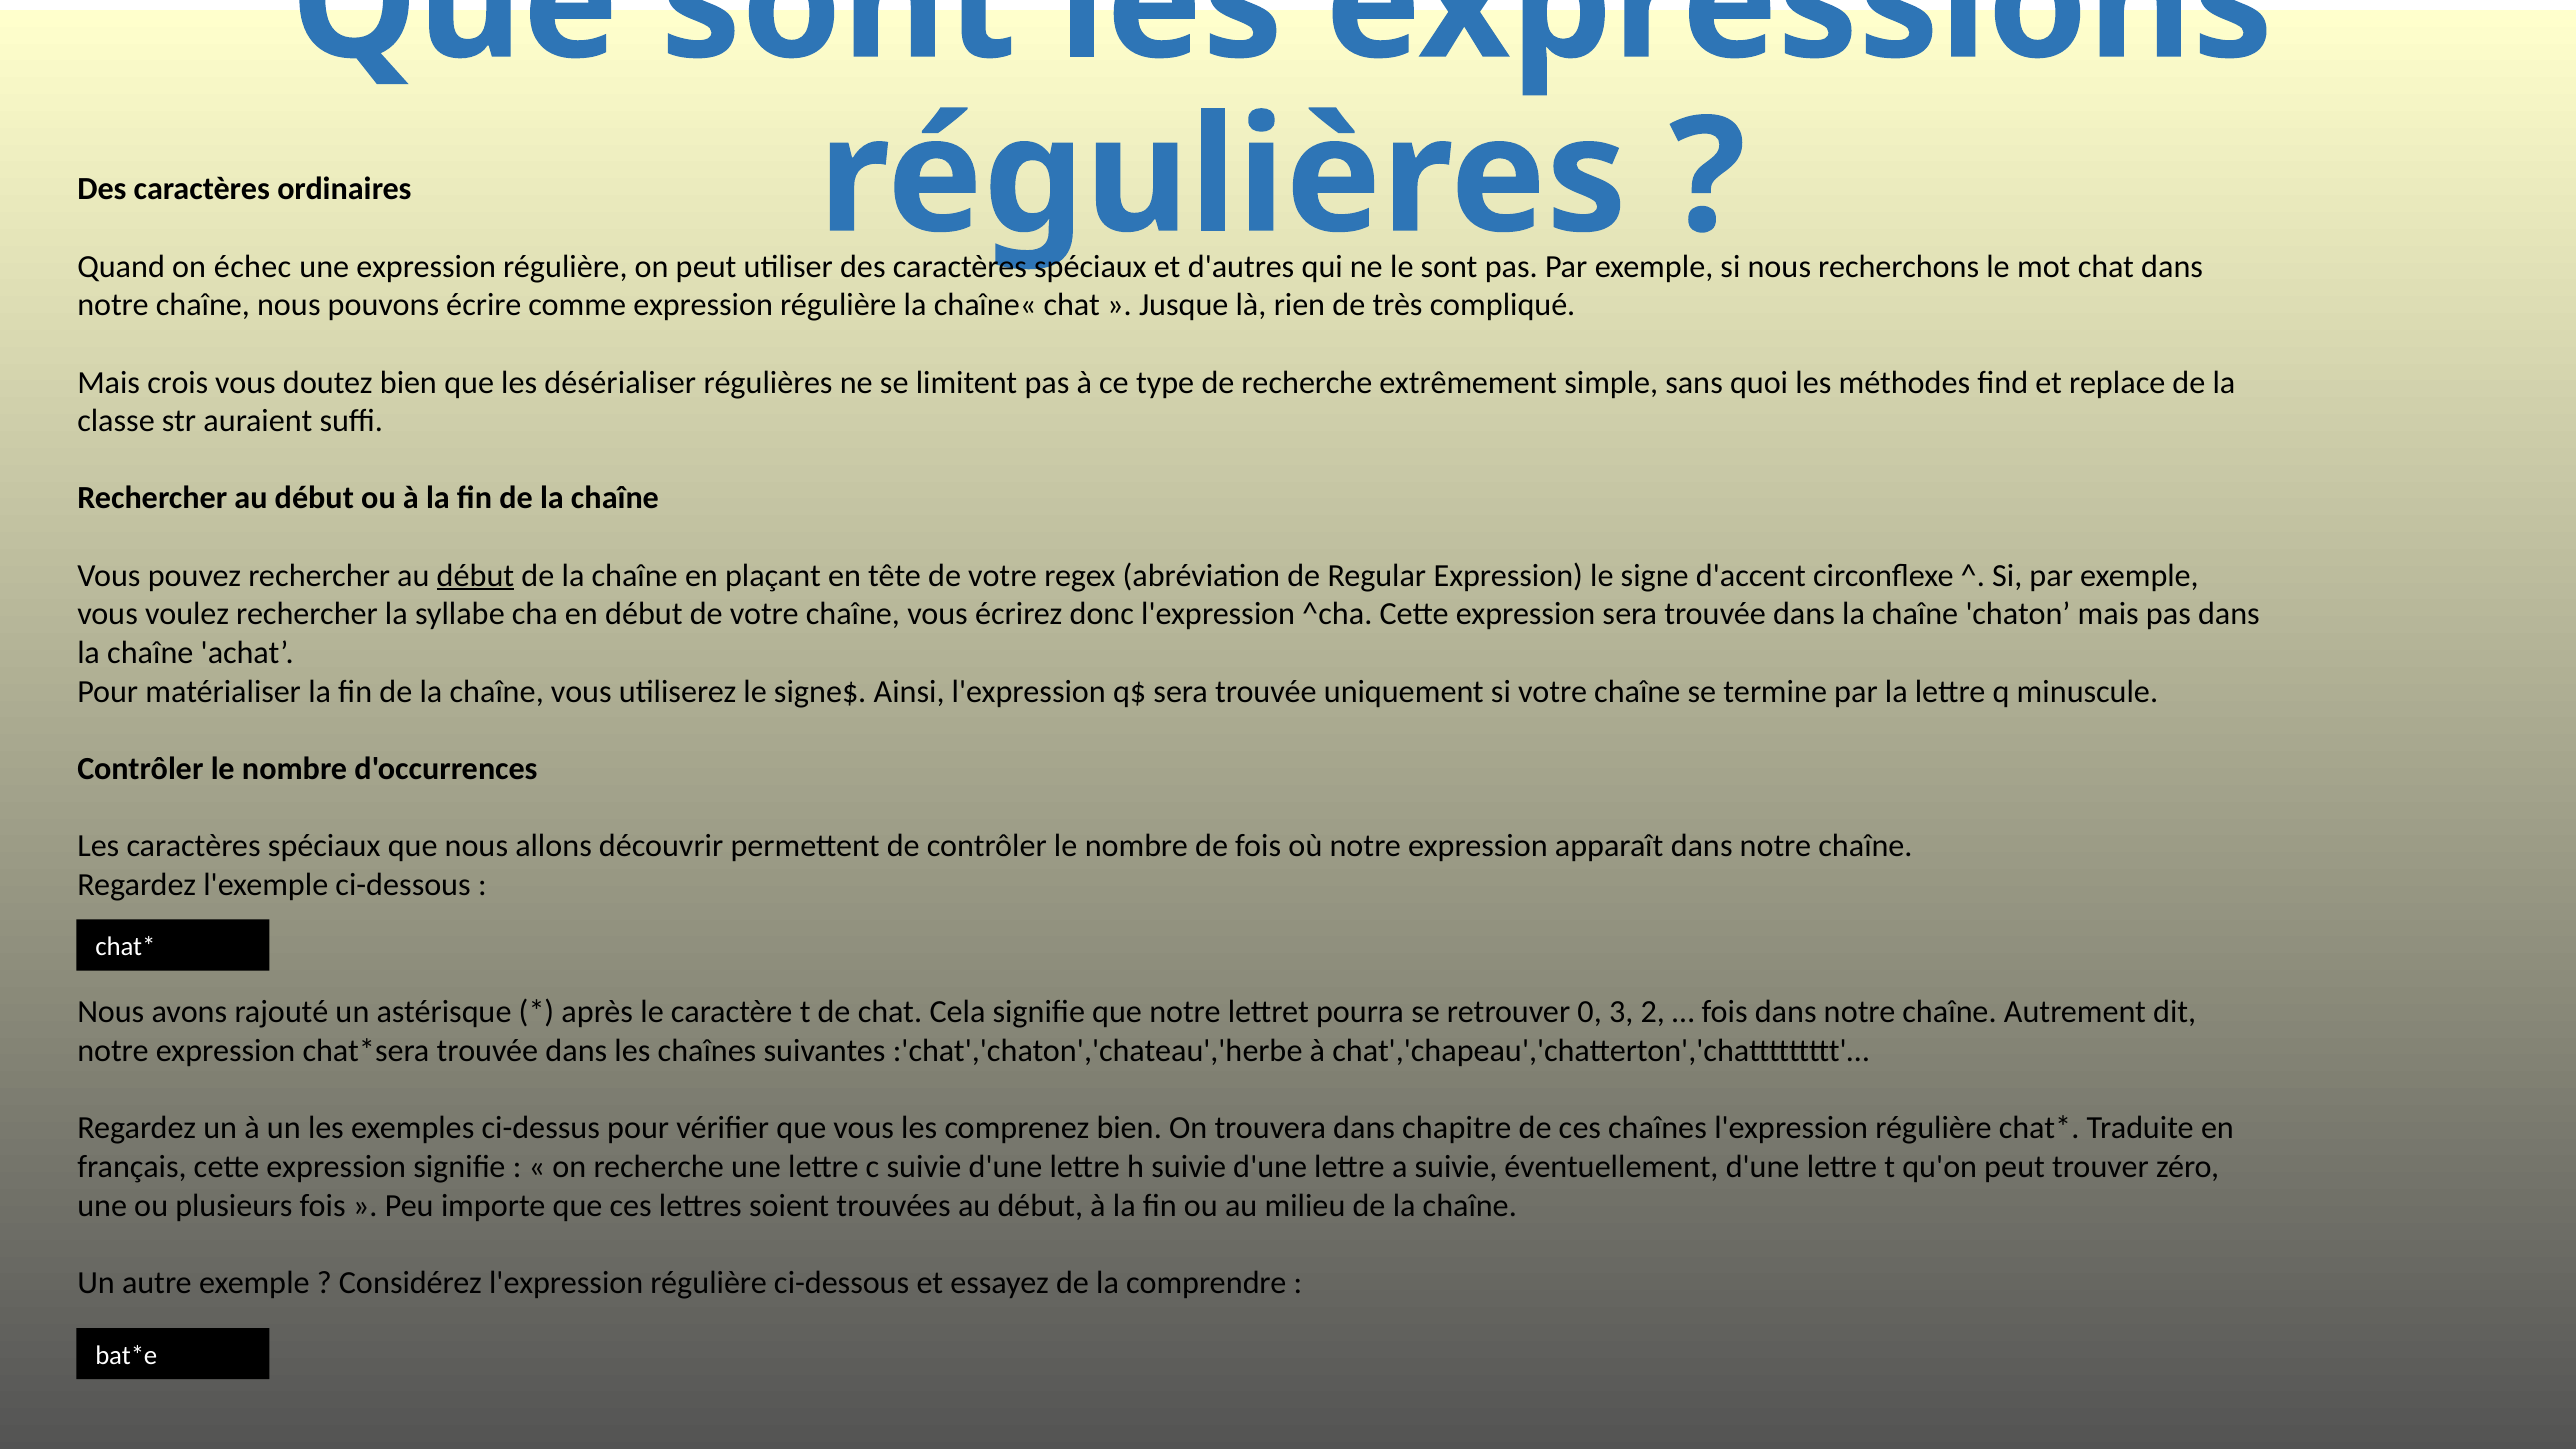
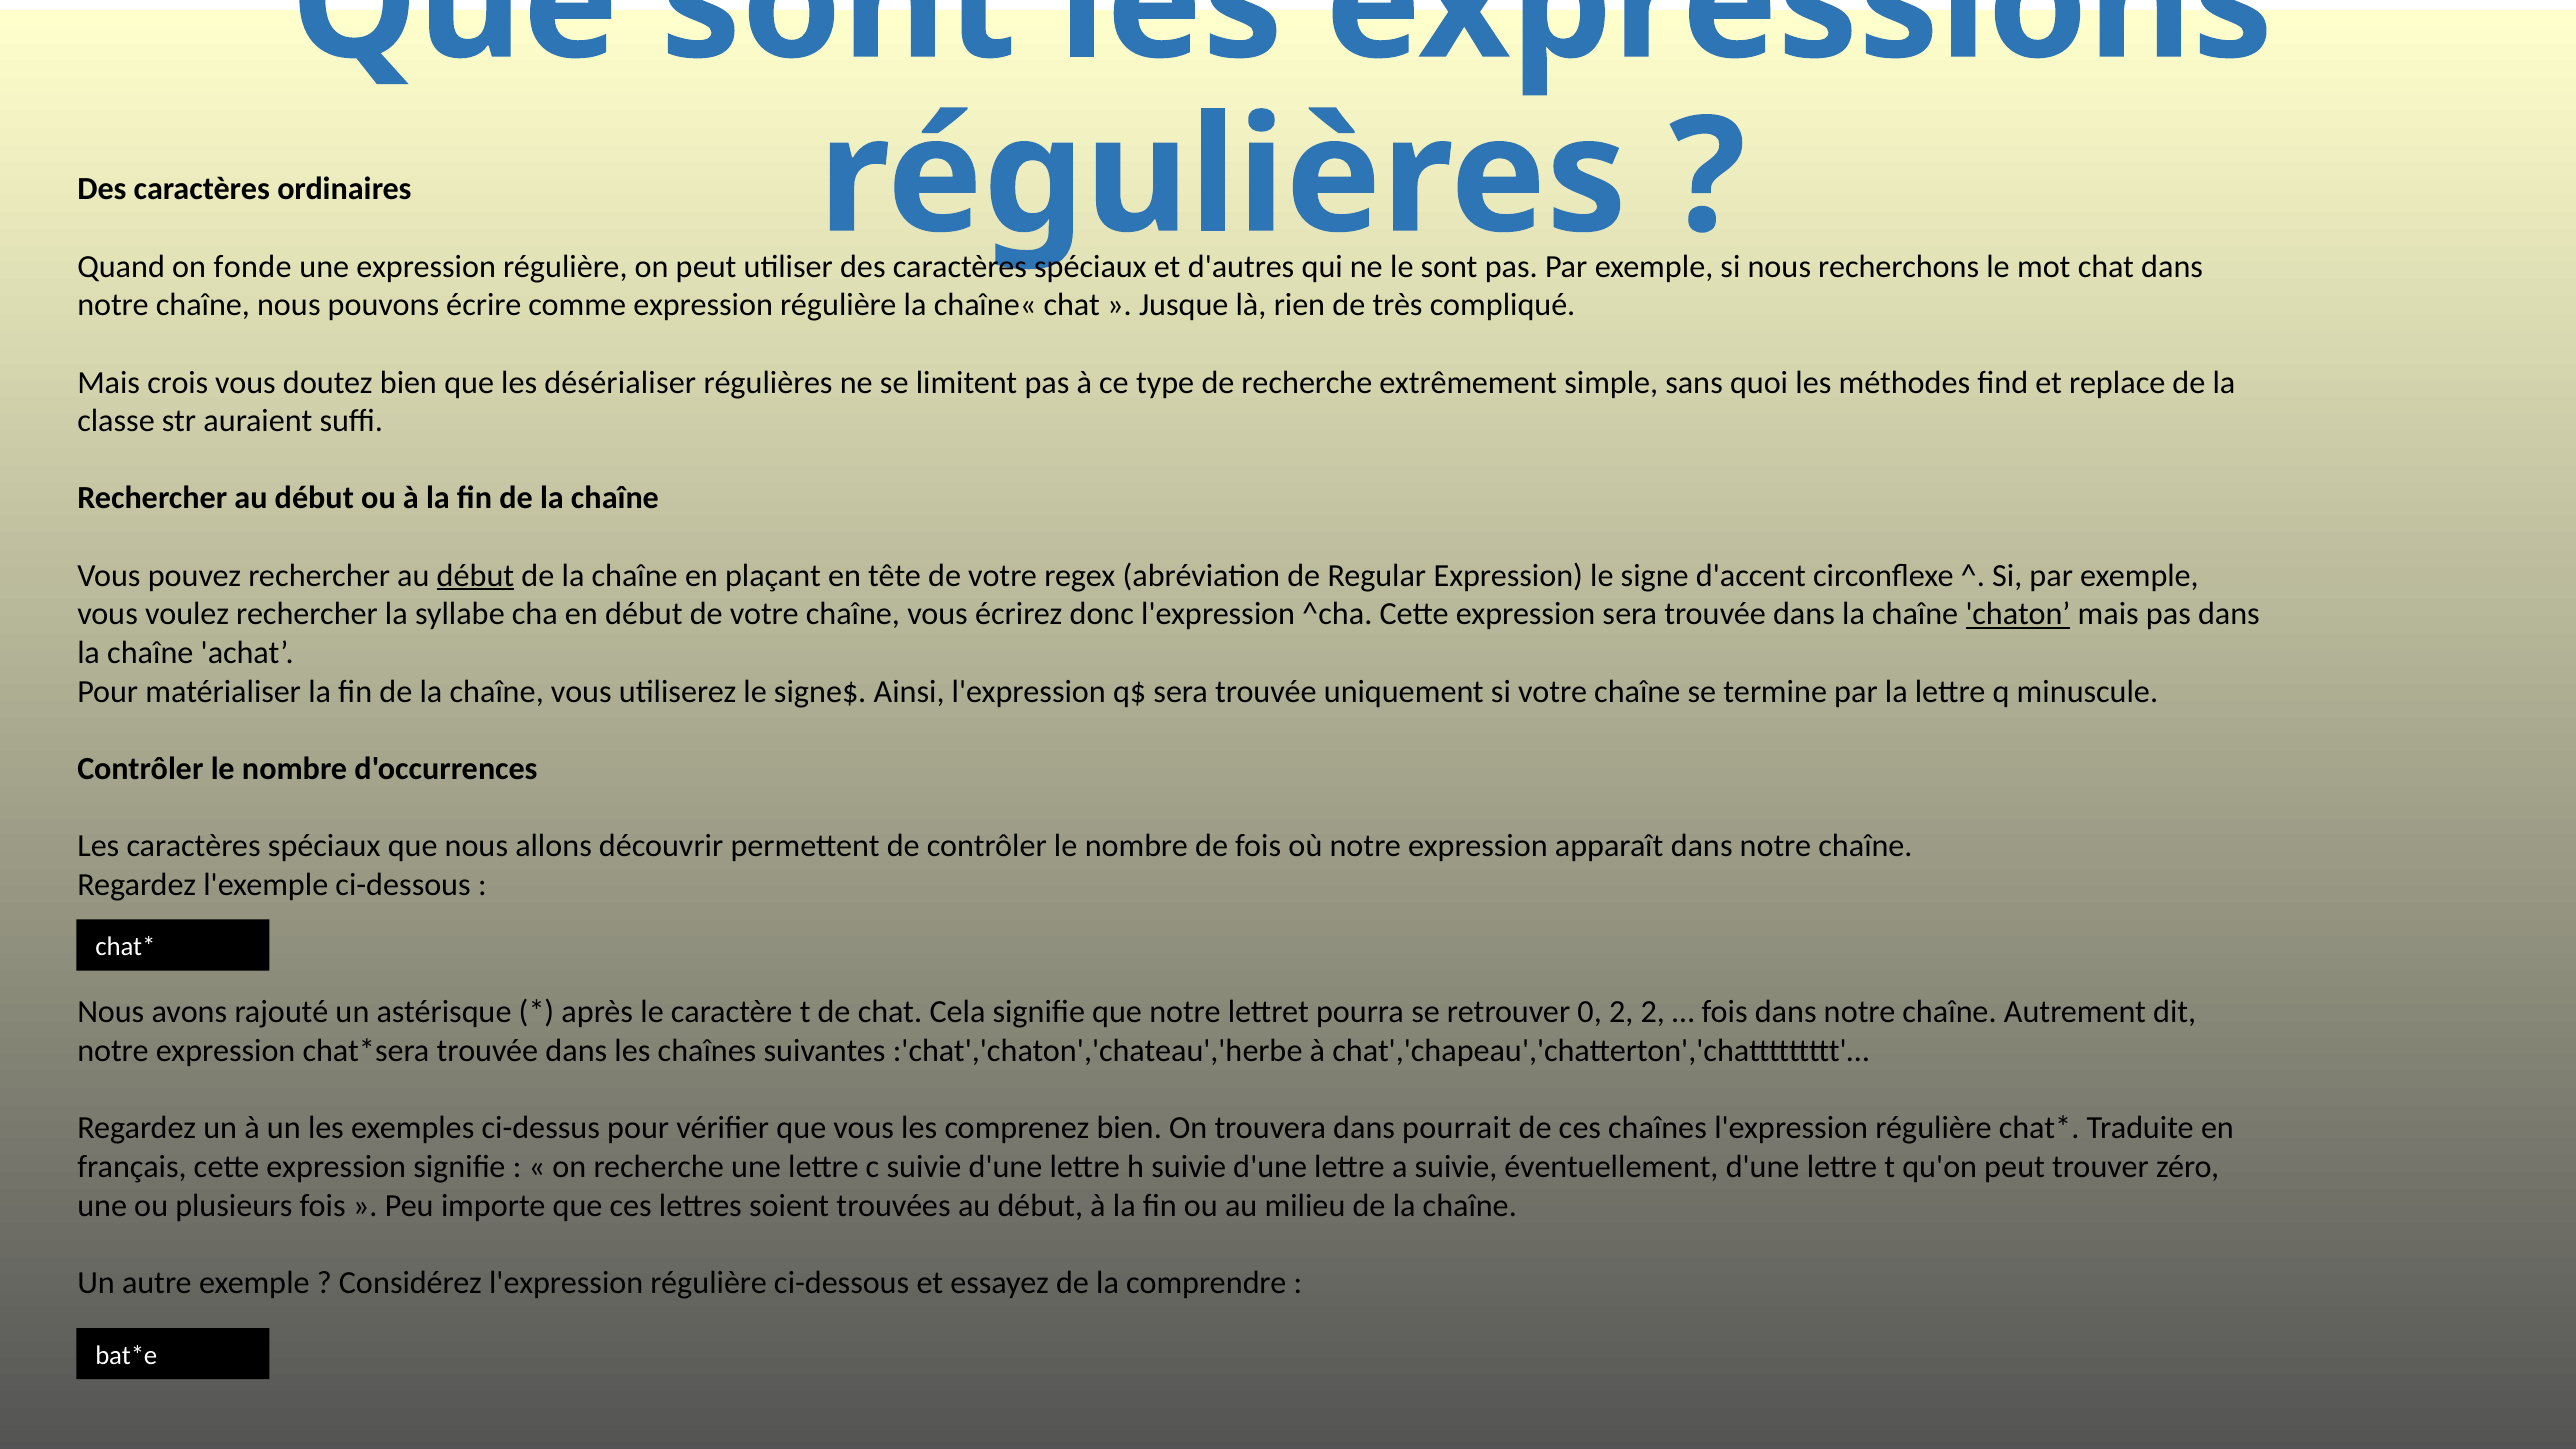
échec: échec -> fonde
chaton underline: none -> present
0 3: 3 -> 2
chapitre: chapitre -> pourrait
